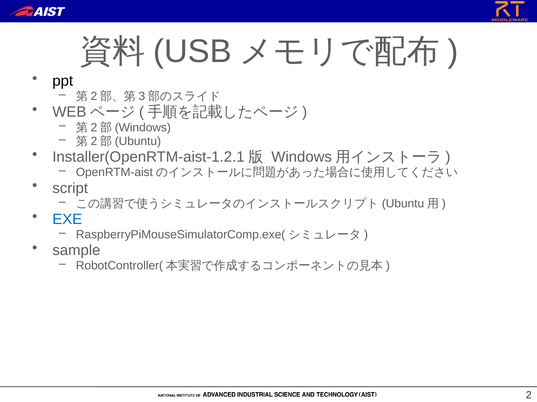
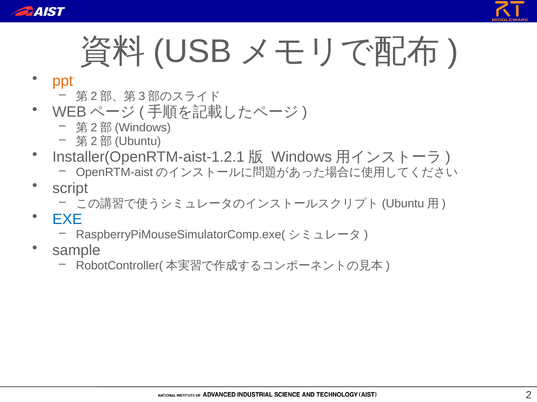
ppt colour: black -> orange
